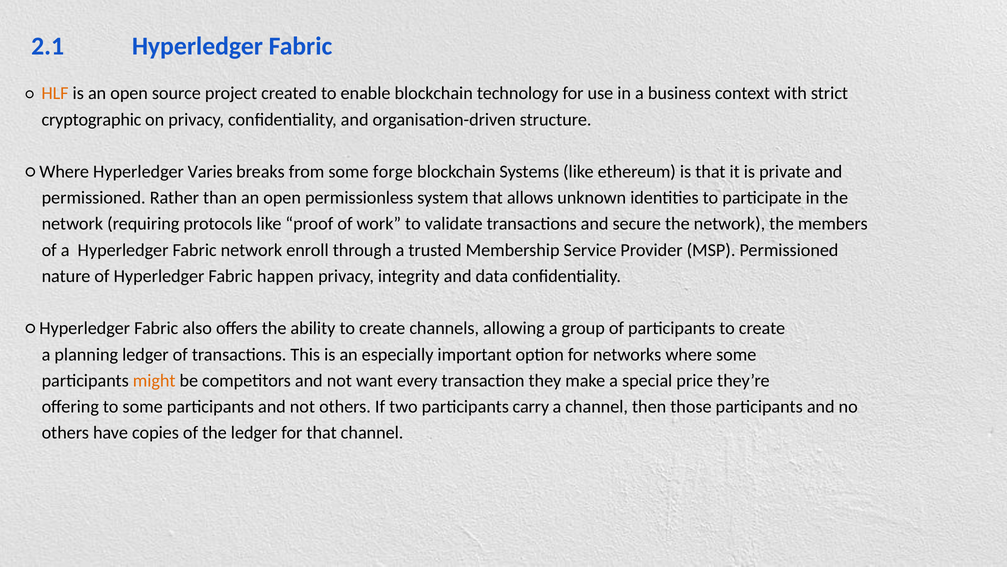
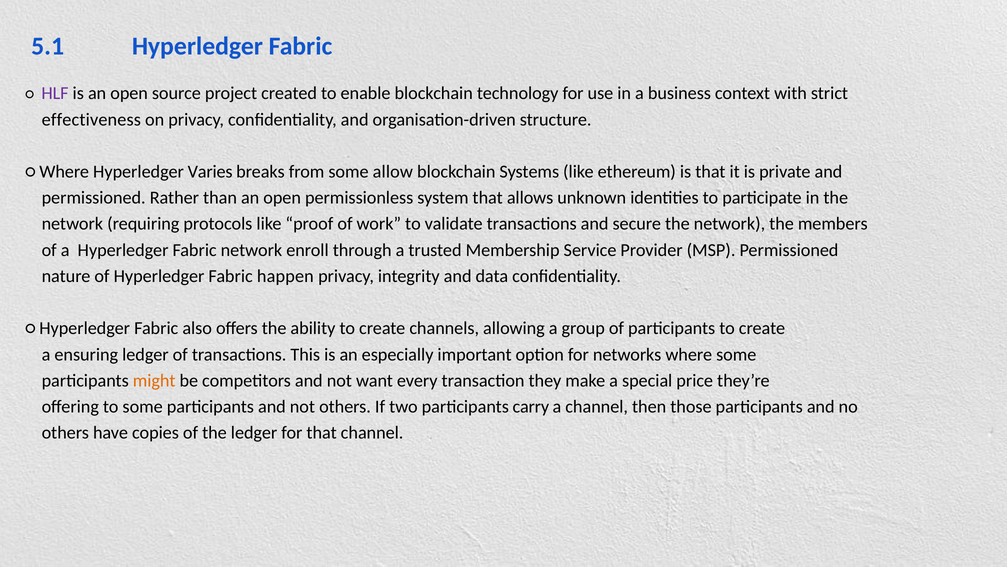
2.1: 2.1 -> 5.1
HLF colour: orange -> purple
cryptographic: cryptographic -> effectiveness
forge: forge -> allow
planning: planning -> ensuring
